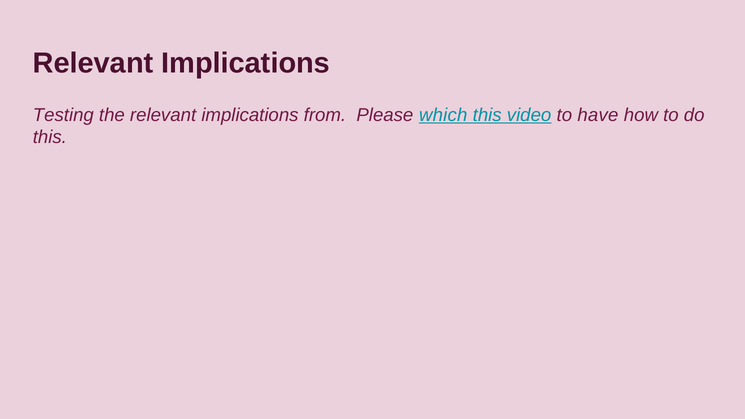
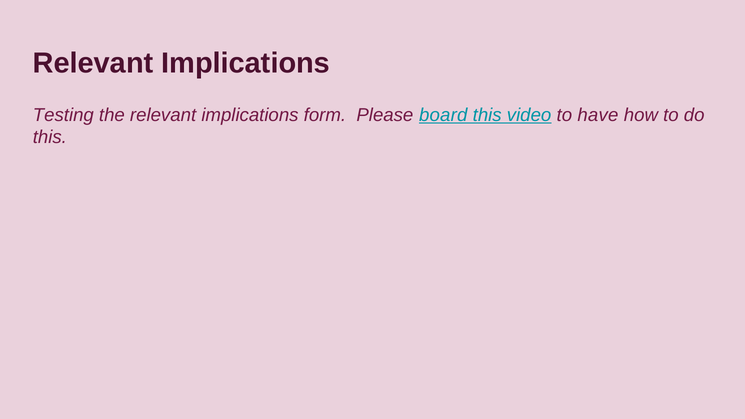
from: from -> form
which: which -> board
